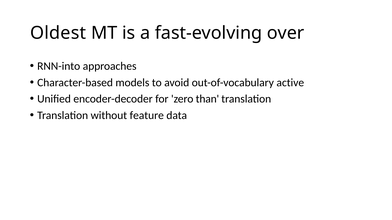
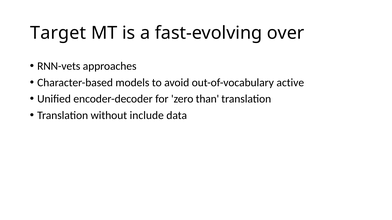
Oldest: Oldest -> Target
RNN-into: RNN-into -> RNN-vets
feature: feature -> include
